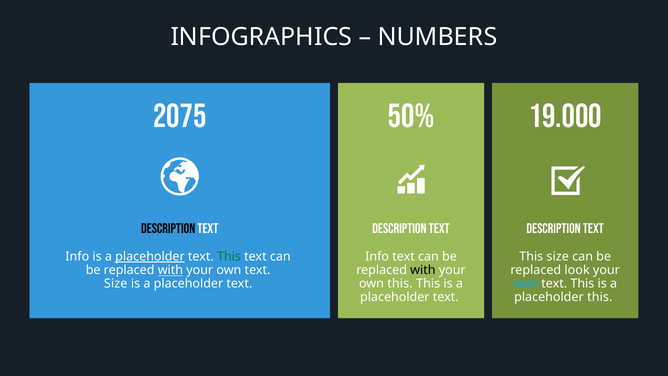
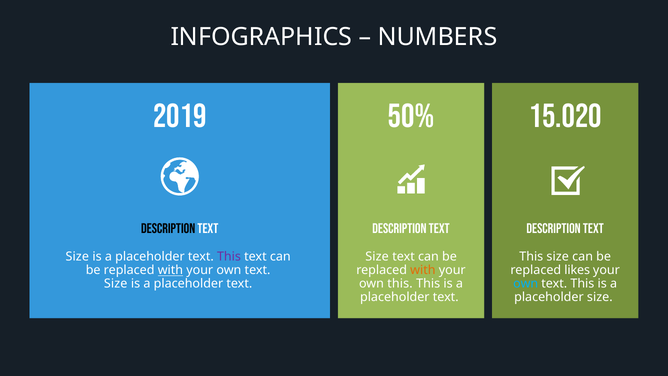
2075: 2075 -> 2019
19.000: 19.000 -> 15.020
Info at (77, 257): Info -> Size
placeholder at (150, 257) underline: present -> none
This at (229, 257) colour: green -> purple
Info at (377, 257): Info -> Size
with at (423, 270) colour: black -> orange
look: look -> likes
placeholder this: this -> size
